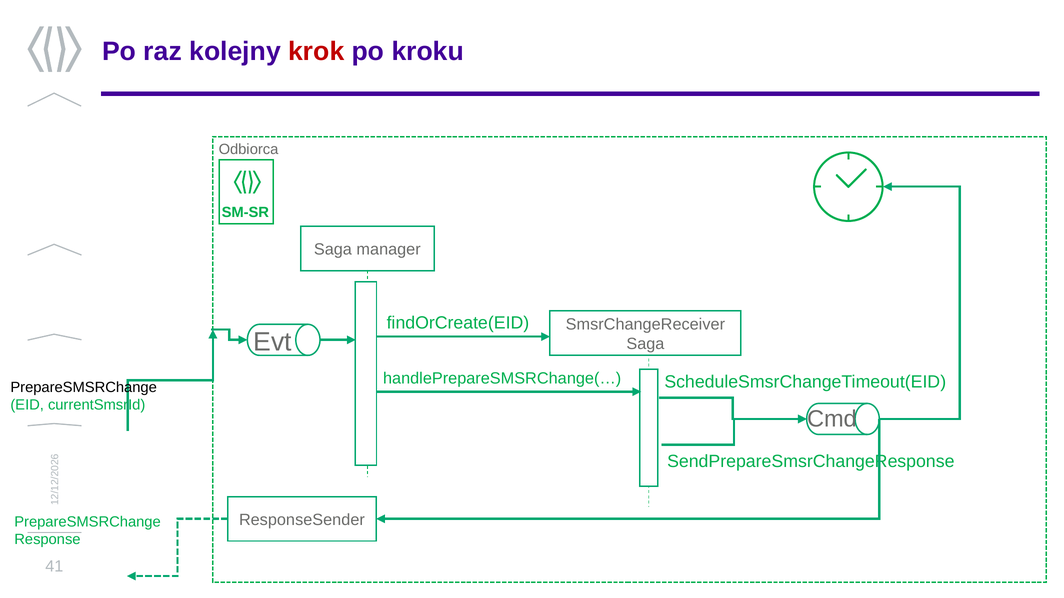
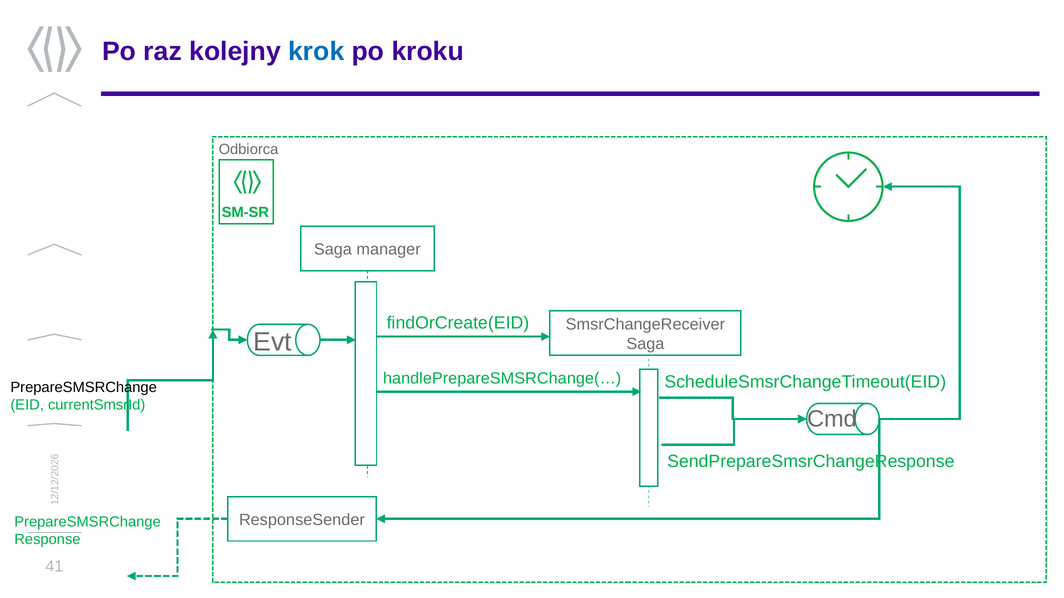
krok colour: red -> blue
